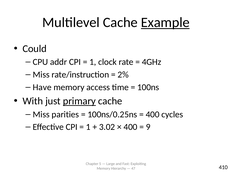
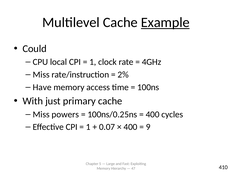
addr: addr -> local
primary underline: present -> none
parities: parities -> powers
3.02: 3.02 -> 0.07
